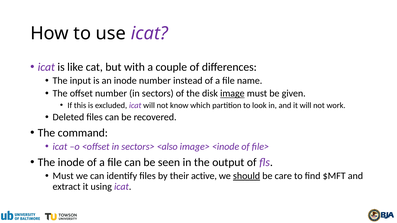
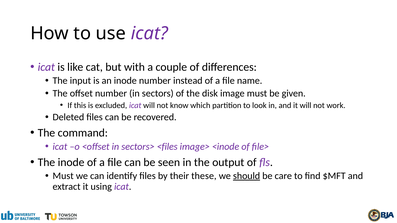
image underline: present -> none
<also: <also -> <files
active: active -> these
